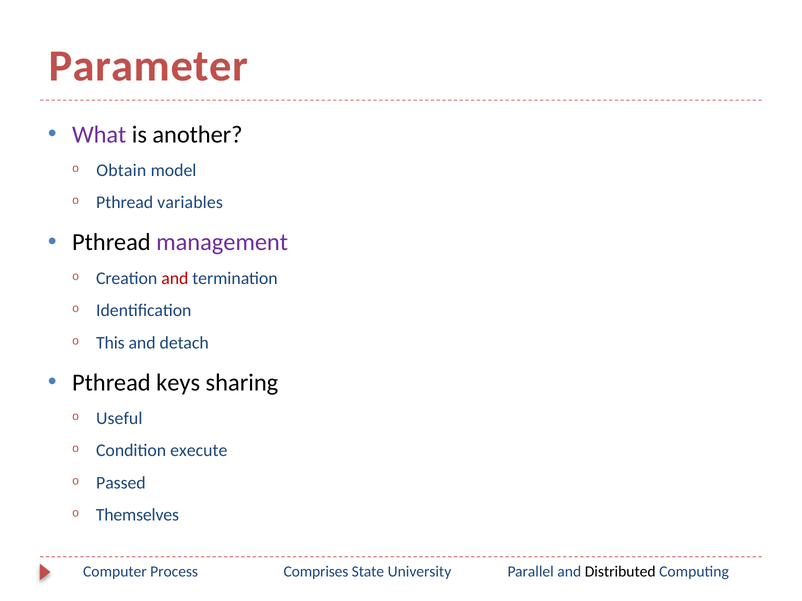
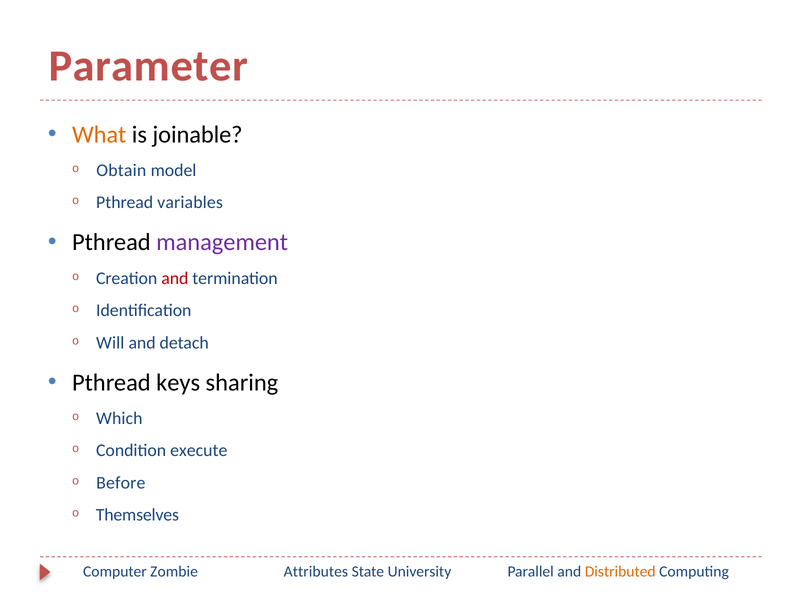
What colour: purple -> orange
another: another -> joinable
This: This -> Will
Useful: Useful -> Which
Passed: Passed -> Before
Process: Process -> Zombie
Comprises: Comprises -> Attributes
Distributed colour: black -> orange
